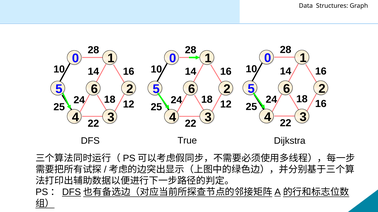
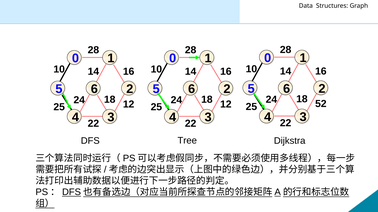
18 16: 16 -> 52
True: True -> Tree
